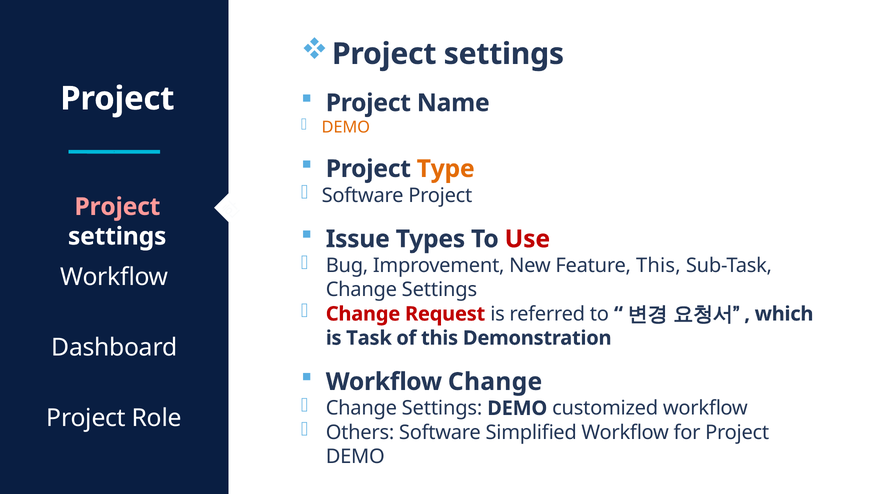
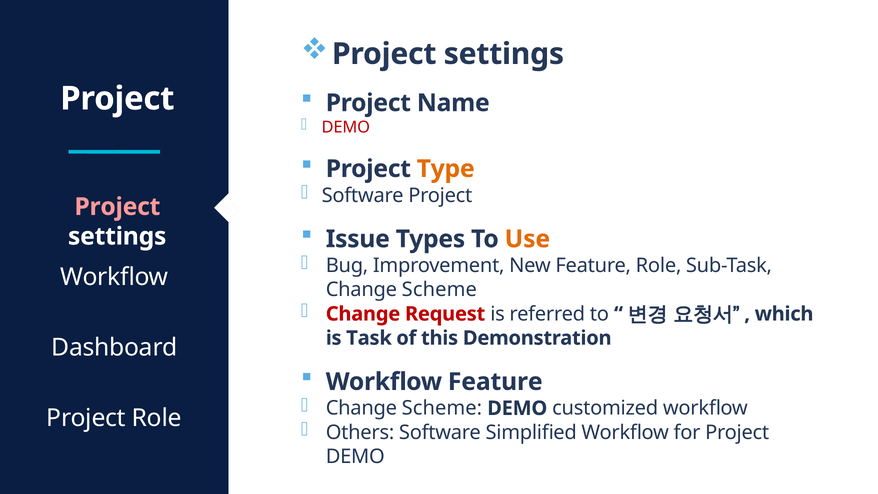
DEMO at (346, 127) colour: orange -> red
Use colour: red -> orange
Feature This: This -> Role
Settings at (439, 290): Settings -> Scheme
Workflow Change: Change -> Feature
Settings at (442, 408): Settings -> Scheme
